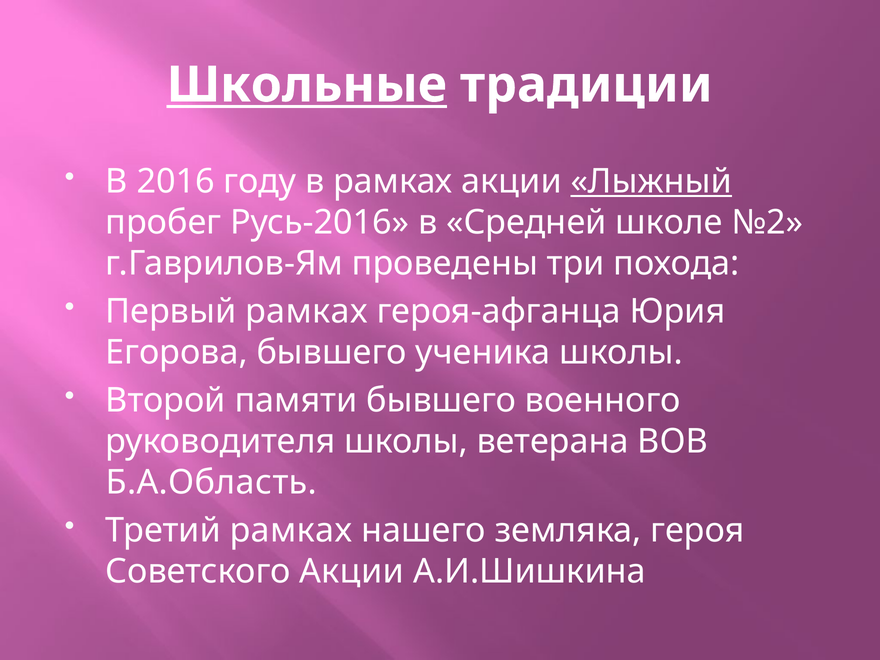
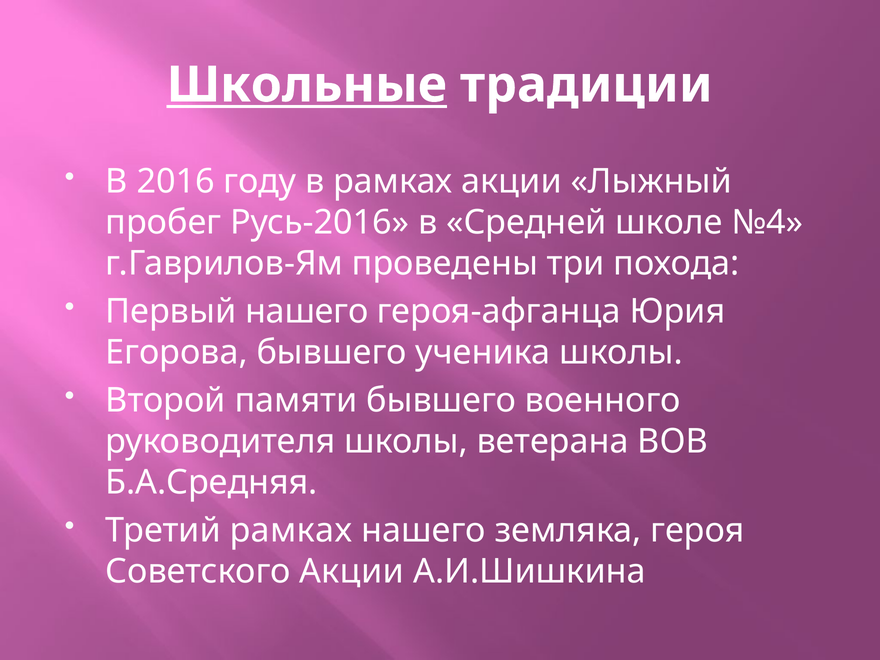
Лыжный underline: present -> none
№2: №2 -> №4
Первый рамках: рамках -> нашего
Б.А.Область: Б.А.Область -> Б.А.Средняя
